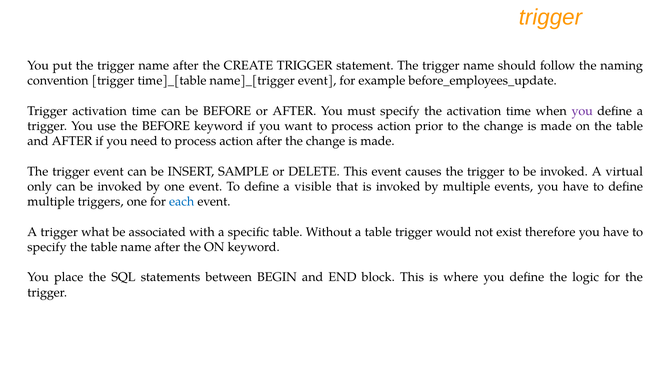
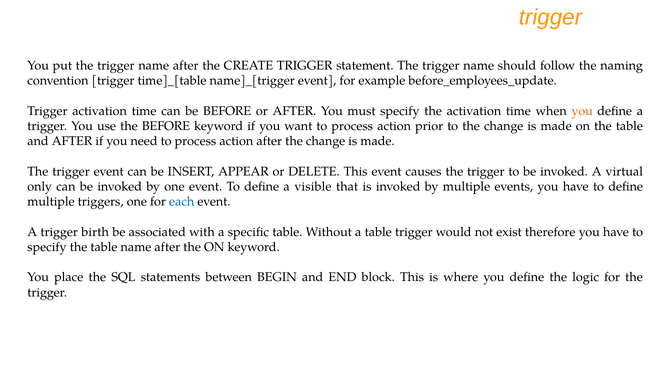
you at (582, 111) colour: purple -> orange
SAMPLE: SAMPLE -> APPEAR
what: what -> birth
